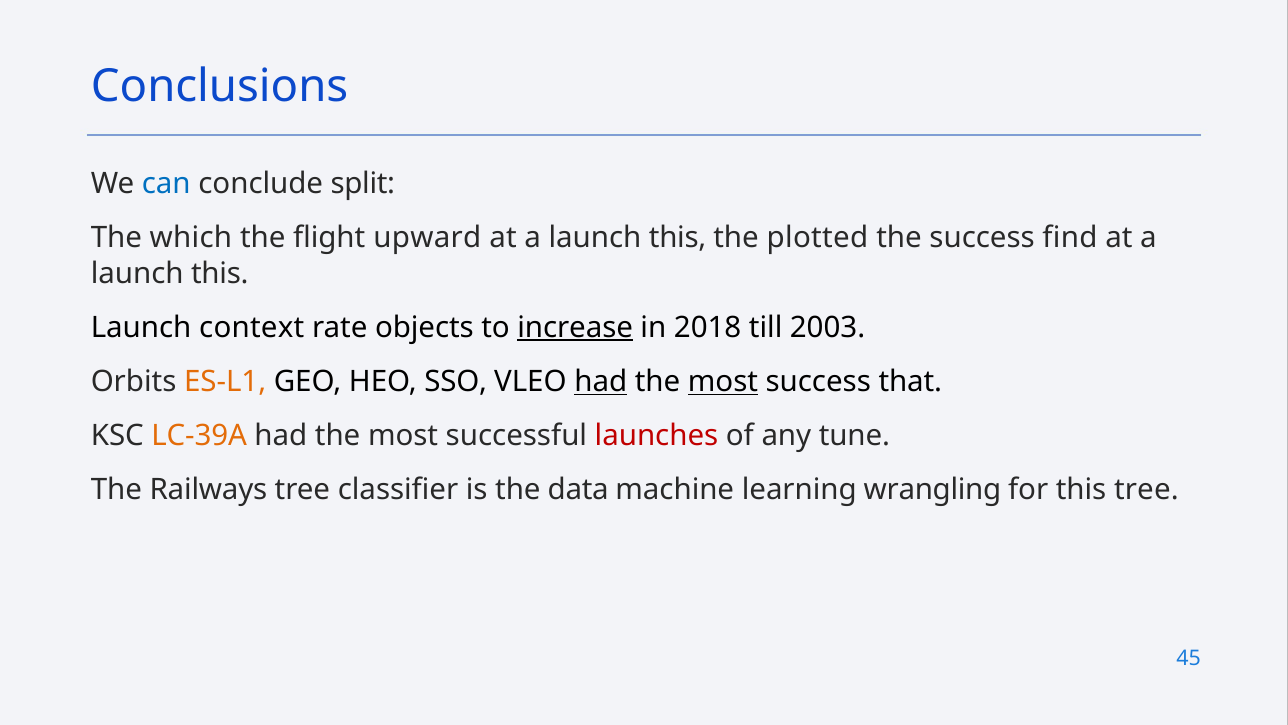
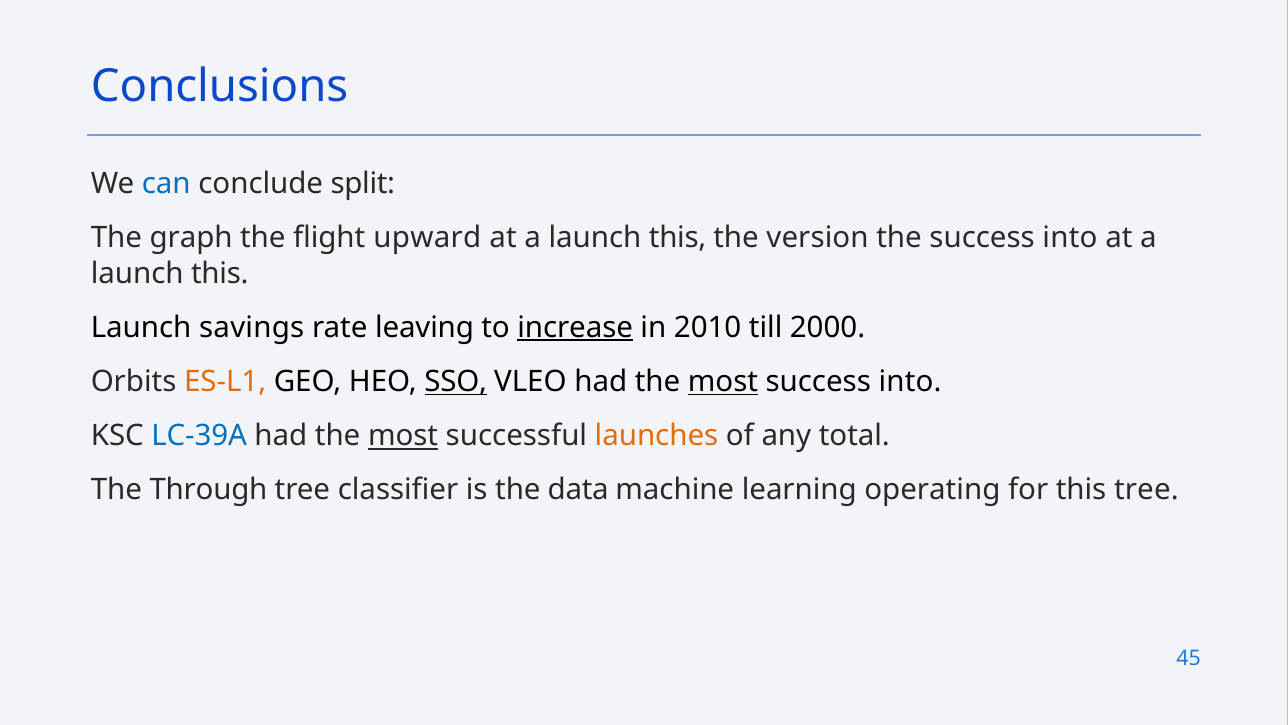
which: which -> graph
plotted: plotted -> version
the success find: find -> into
context: context -> savings
objects: objects -> leaving
2018: 2018 -> 2010
2003: 2003 -> 2000
SSO underline: none -> present
had at (601, 382) underline: present -> none
that at (910, 382): that -> into
LC-39A colour: orange -> blue
most at (403, 436) underline: none -> present
launches colour: red -> orange
tune: tune -> total
Railways: Railways -> Through
wrangling: wrangling -> operating
